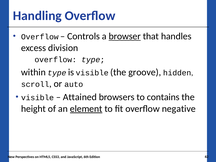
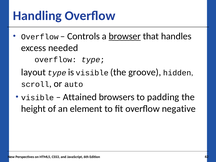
division: division -> needed
within: within -> layout
contains: contains -> padding
element underline: present -> none
